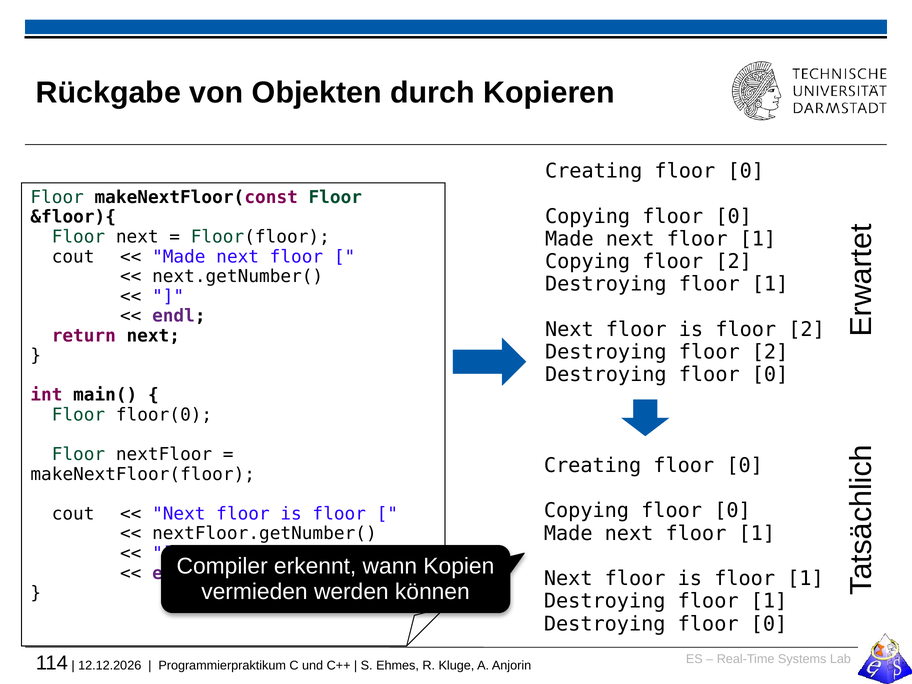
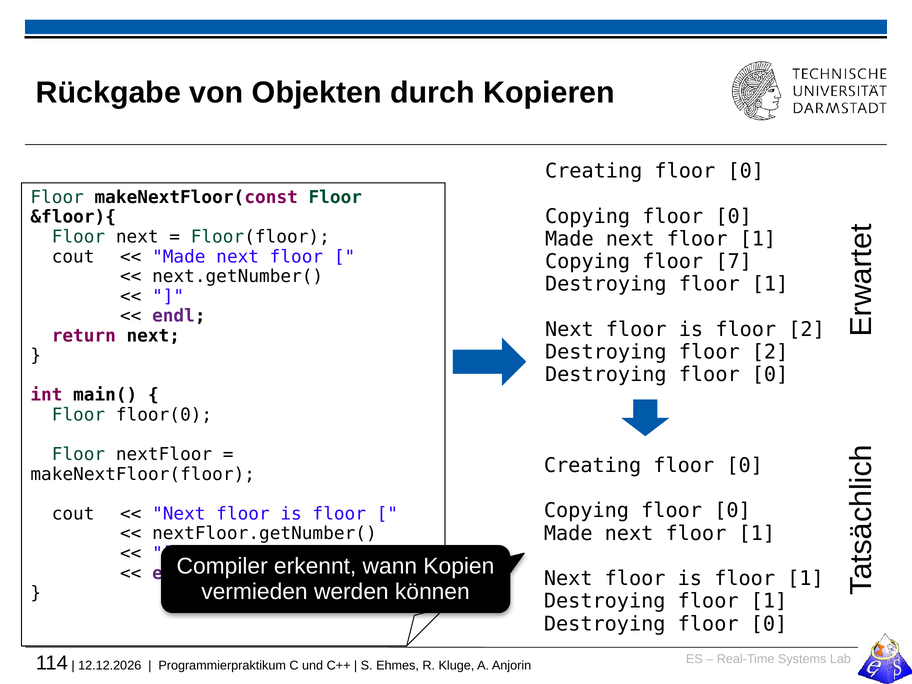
Copying floor 2: 2 -> 7
